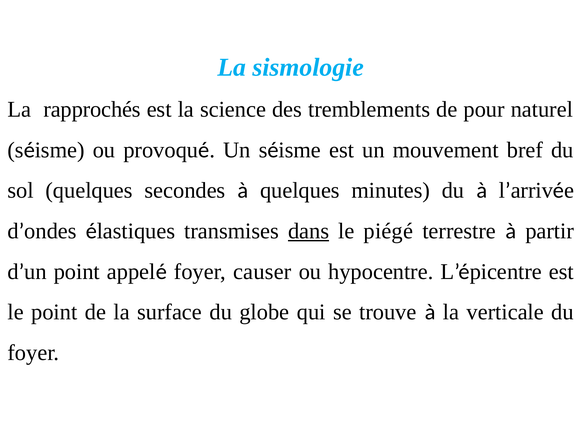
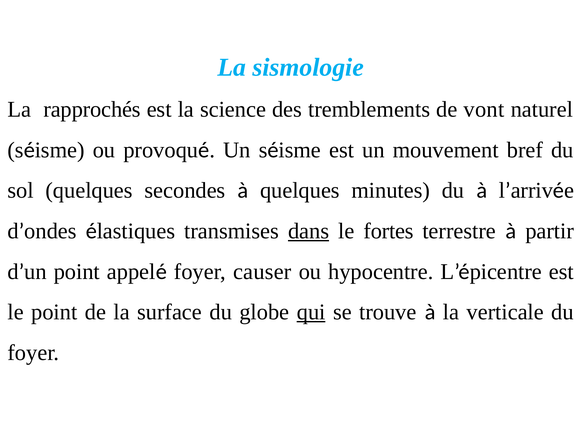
pour: pour -> vont
piégé: piégé -> fortes
qui underline: none -> present
